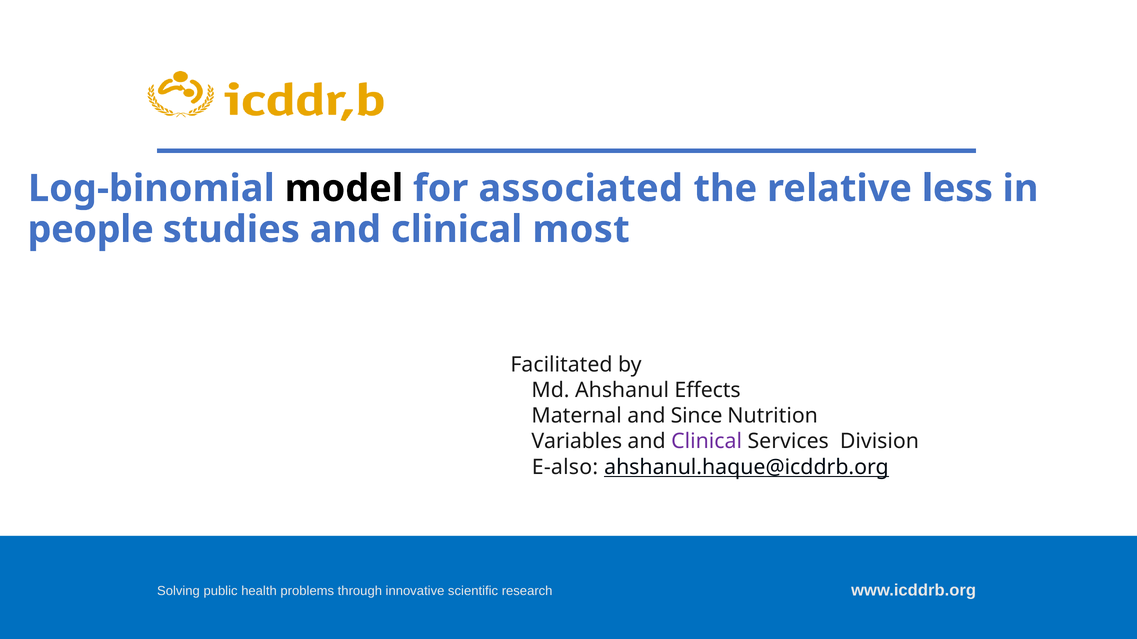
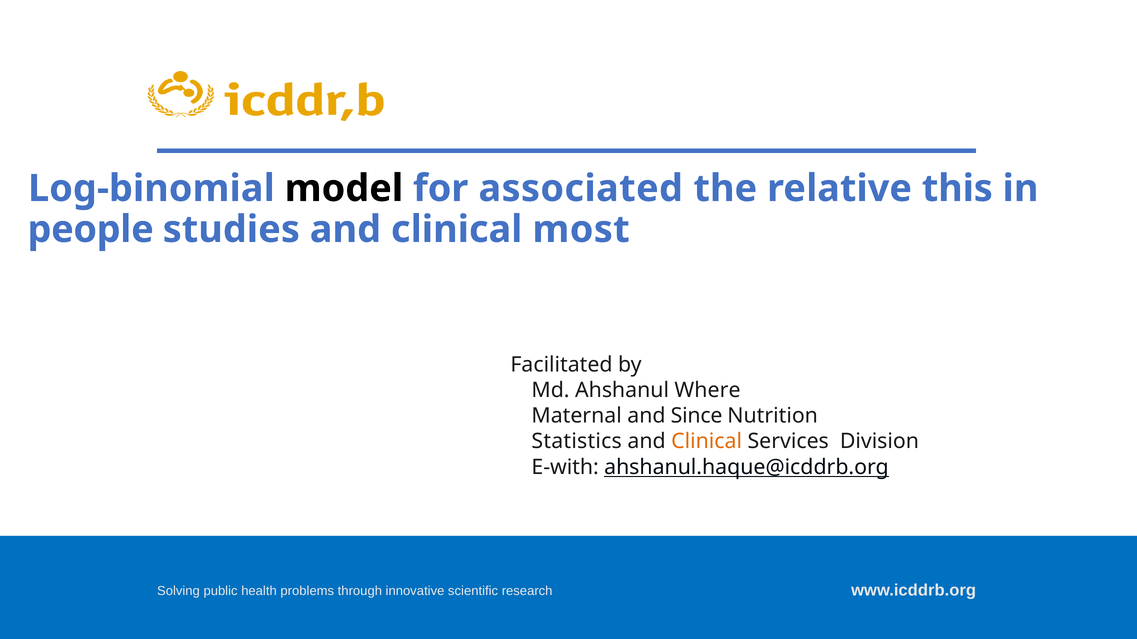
less: less -> this
Effects: Effects -> Where
Variables: Variables -> Statistics
Clinical at (707, 442) colour: purple -> orange
E-also: E-also -> E-with
